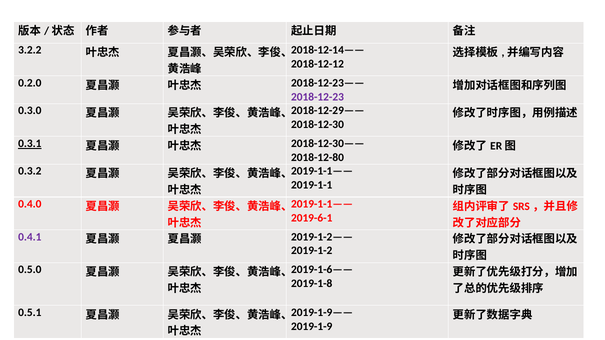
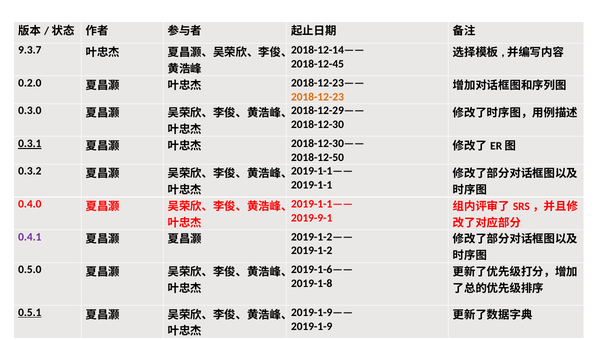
3.2.2: 3.2.2 -> 9.3.7
2018-12-12: 2018-12-12 -> 2018-12-45
2018-12-23 colour: purple -> orange
2018-12-80: 2018-12-80 -> 2018-12-50
2019-6-1: 2019-6-1 -> 2019-9-1
0.5.1 underline: none -> present
